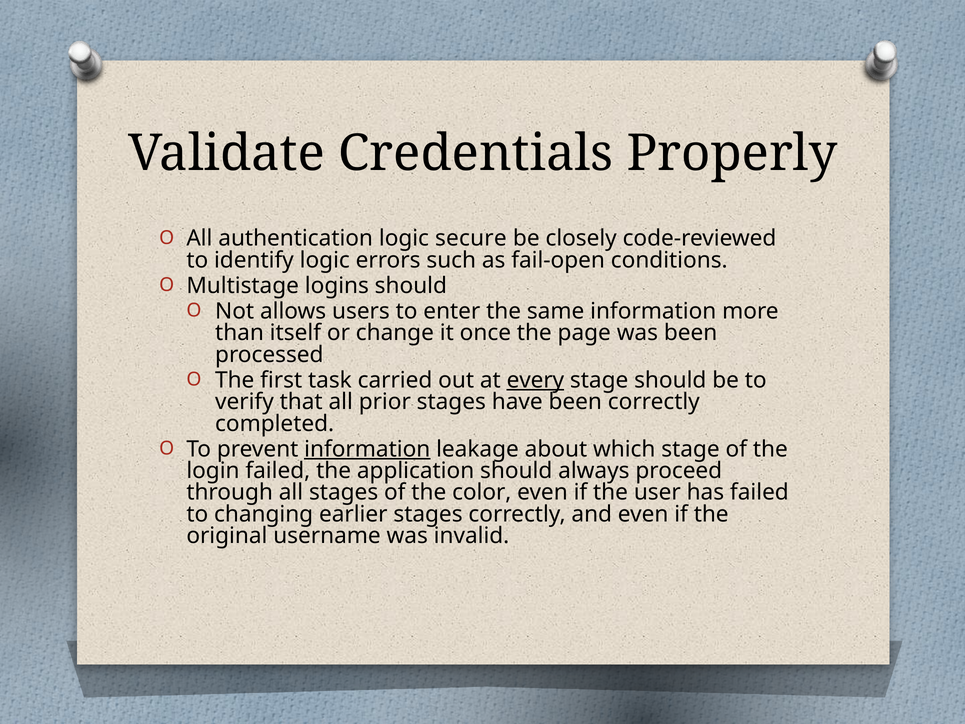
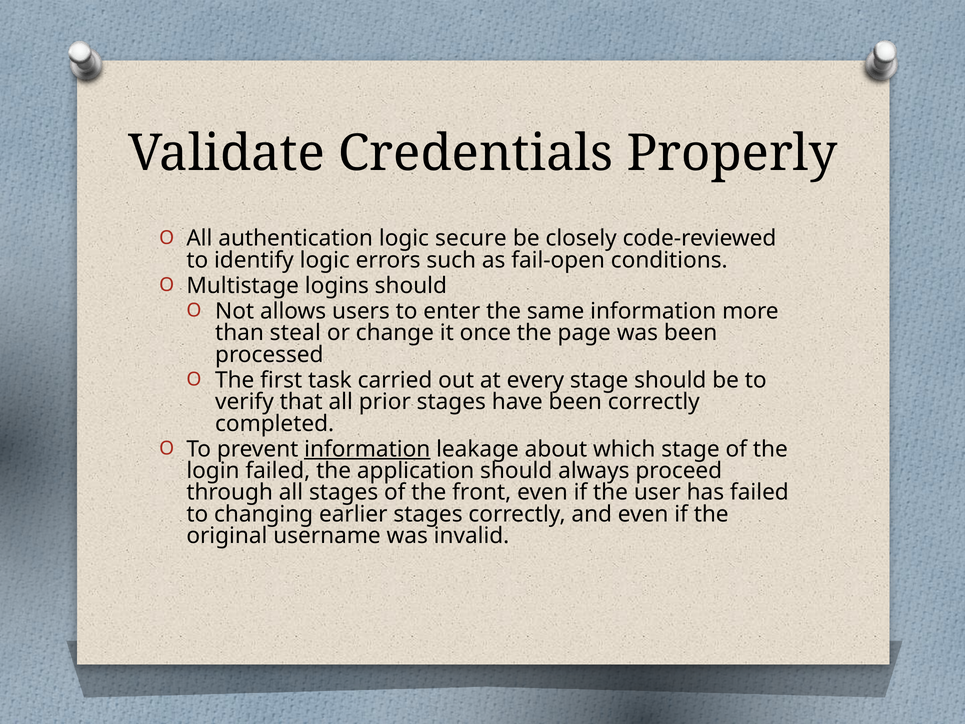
itself: itself -> steal
every underline: present -> none
color: color -> front
